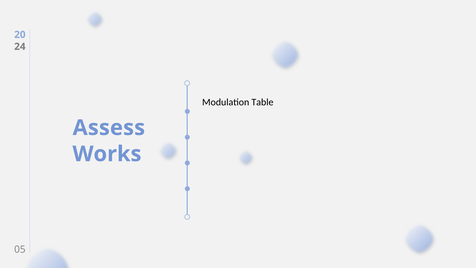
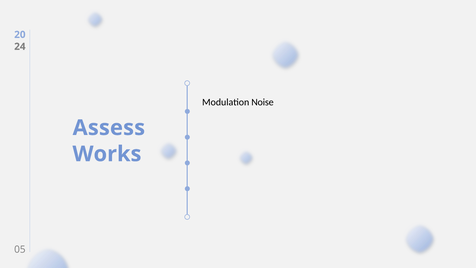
Table: Table -> Noise
